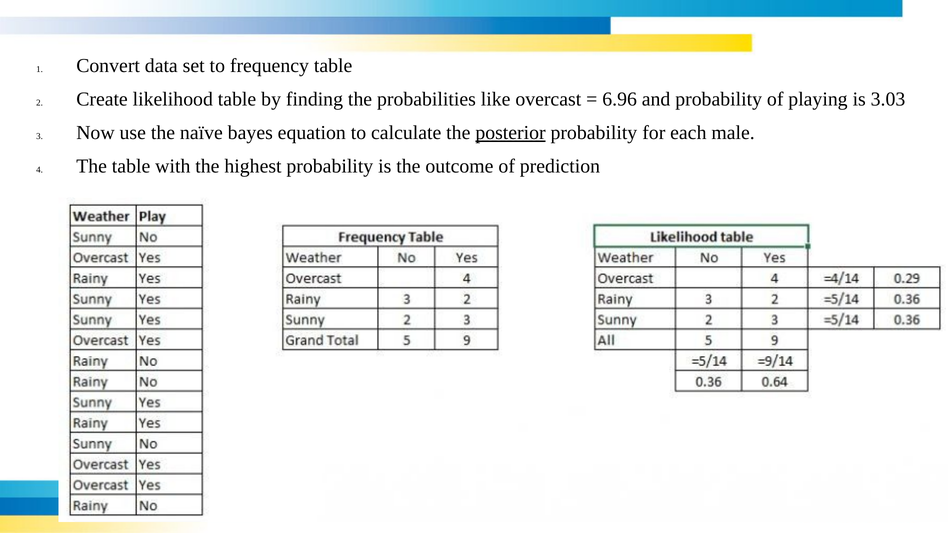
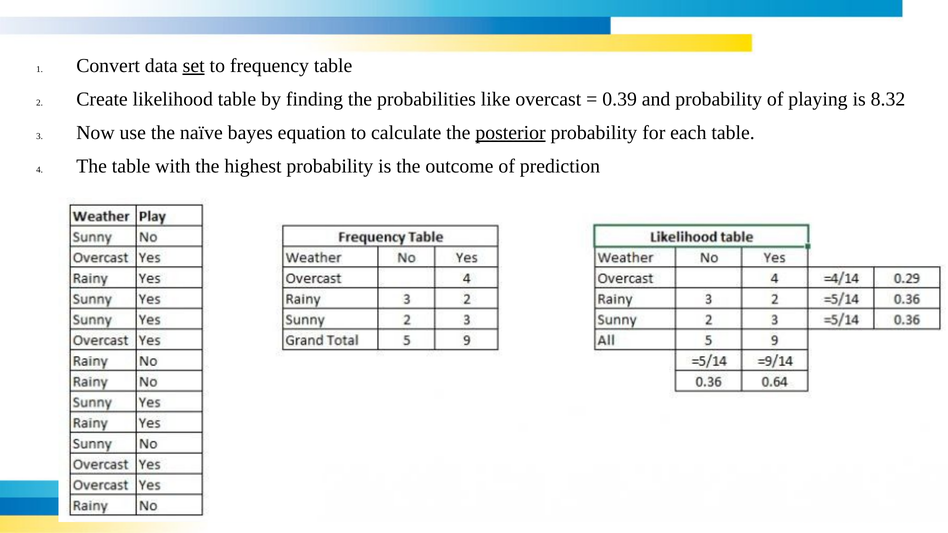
set underline: none -> present
6.96: 6.96 -> 0.39
3.03: 3.03 -> 8.32
each male: male -> table
